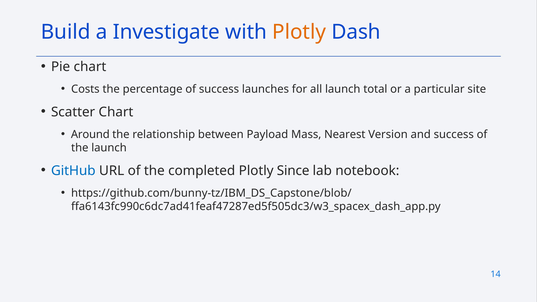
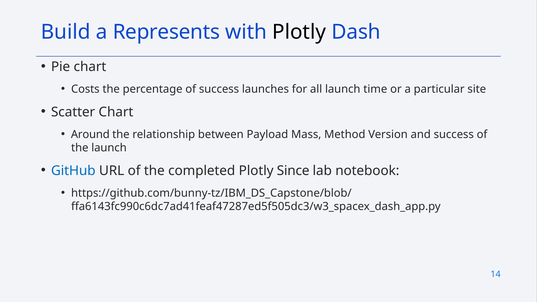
Investigate: Investigate -> Represents
Plotly at (299, 32) colour: orange -> black
total: total -> time
Nearest: Nearest -> Method
